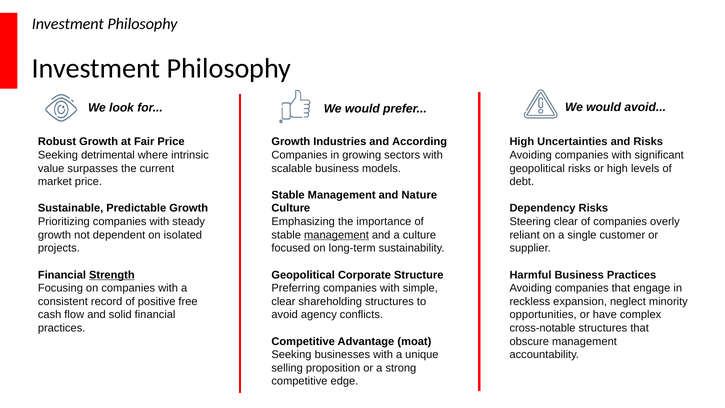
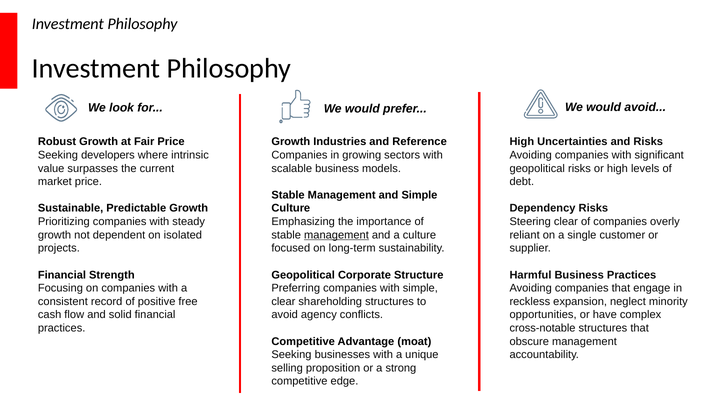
According: According -> Reference
detrimental: detrimental -> developers
and Nature: Nature -> Simple
Strength underline: present -> none
